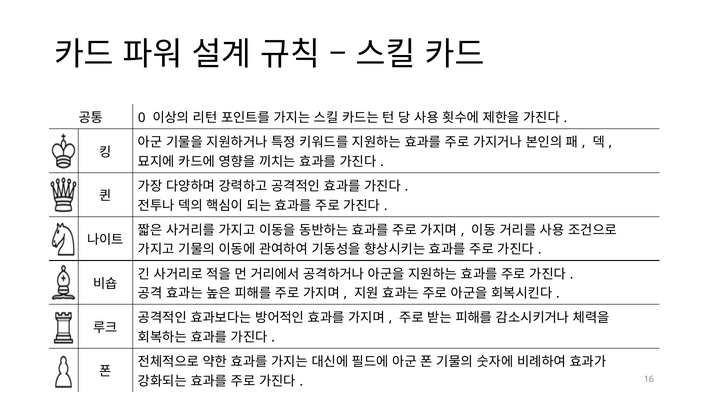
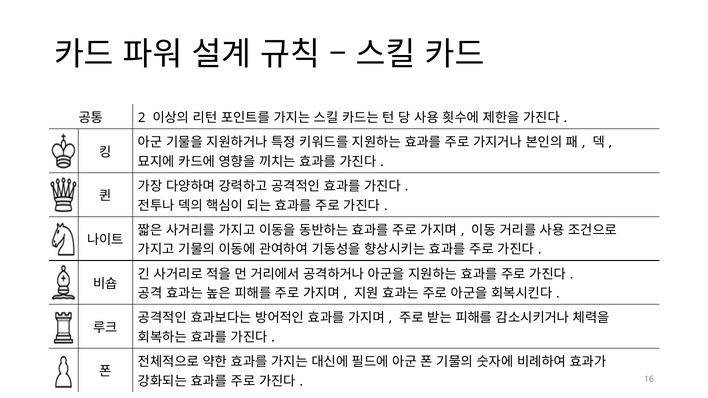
0: 0 -> 2
